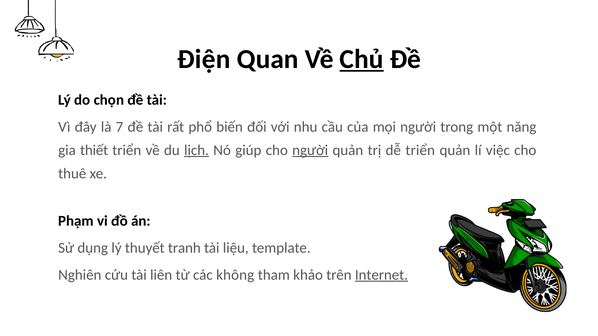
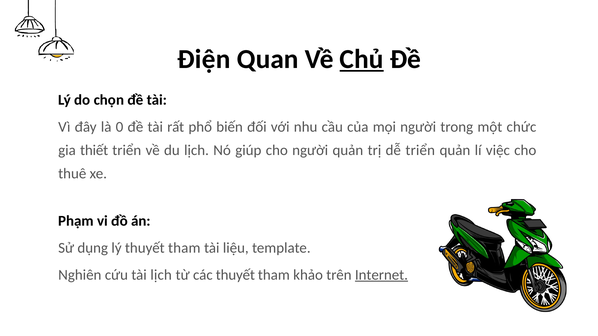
7: 7 -> 0
năng: năng -> chức
lịch at (197, 150) underline: present -> none
người at (310, 150) underline: present -> none
lý thuyết tranh: tranh -> tham
tài liên: liên -> lịch
các không: không -> thuyết
